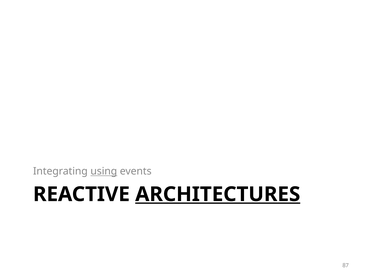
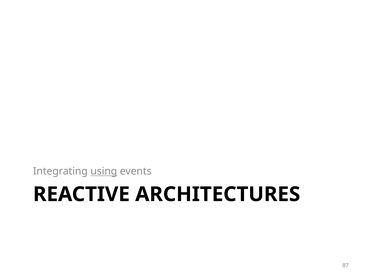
ARCHITECTURES underline: present -> none
